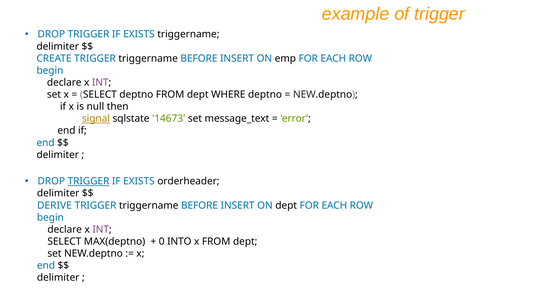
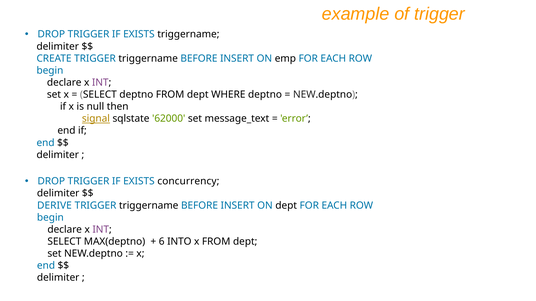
14673: 14673 -> 62000
TRIGGER at (88, 182) underline: present -> none
orderheader: orderheader -> concurrency
0: 0 -> 6
